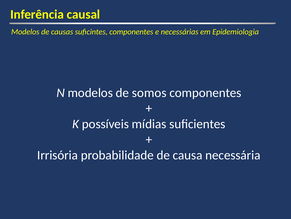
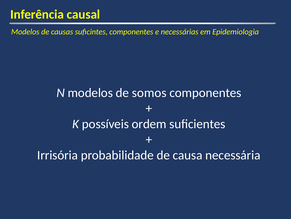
mídias: mídias -> ordem
